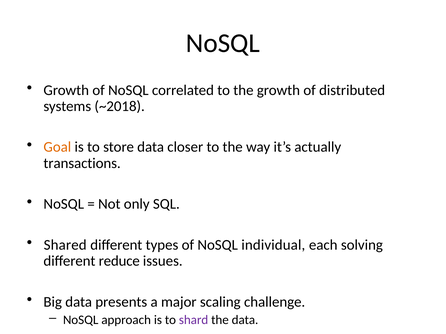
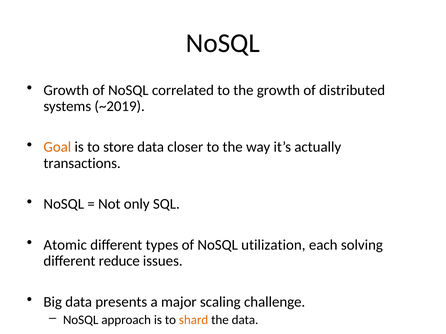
~2018: ~2018 -> ~2019
Shared: Shared -> Atomic
individual: individual -> utilization
shard colour: purple -> orange
